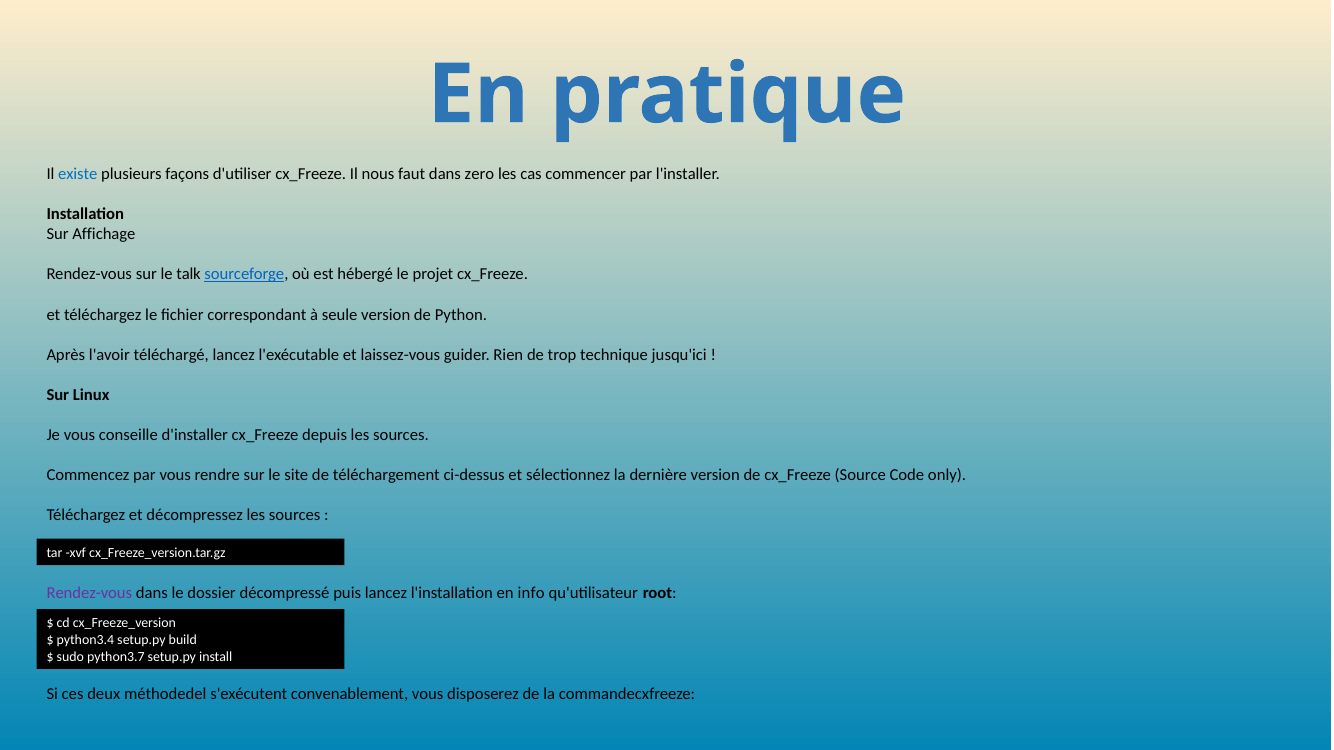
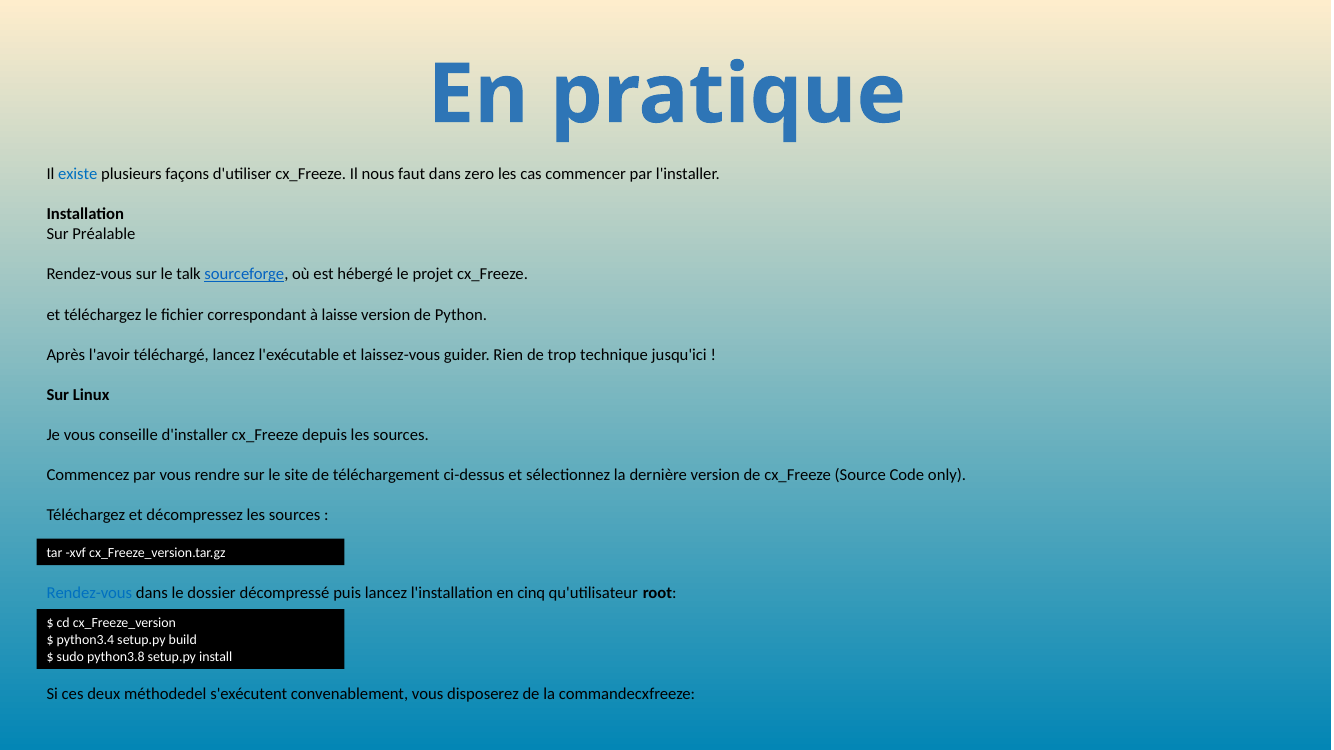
Affichage: Affichage -> Préalable
seule: seule -> laisse
Rendez-vous at (89, 593) colour: purple -> blue
info: info -> cinq
python3.7: python3.7 -> python3.8
